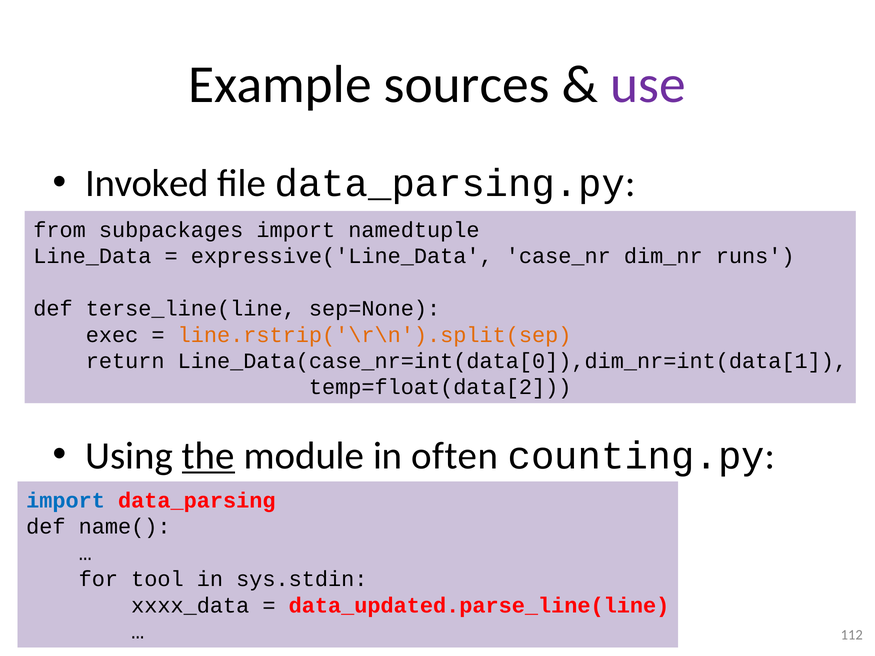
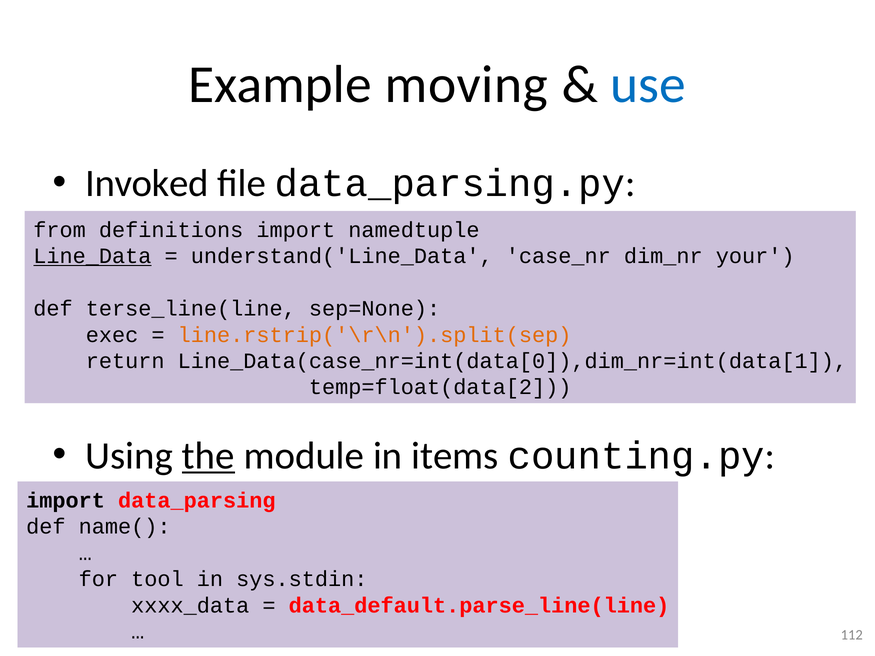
sources: sources -> moving
use colour: purple -> blue
subpackages: subpackages -> definitions
Line_Data underline: none -> present
expressive('Line_Data: expressive('Line_Data -> understand('Line_Data
runs: runs -> your
often: often -> items
import at (66, 501) colour: blue -> black
data_updated.parse_line(line: data_updated.parse_line(line -> data_default.parse_line(line
